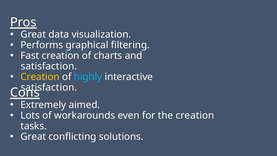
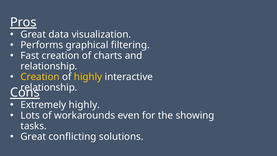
satisfaction at (49, 66): satisfaction -> relationship
highly at (88, 77) colour: light blue -> yellow
satisfaction at (49, 87): satisfaction -> relationship
Extremely aimed: aimed -> highly
the creation: creation -> showing
